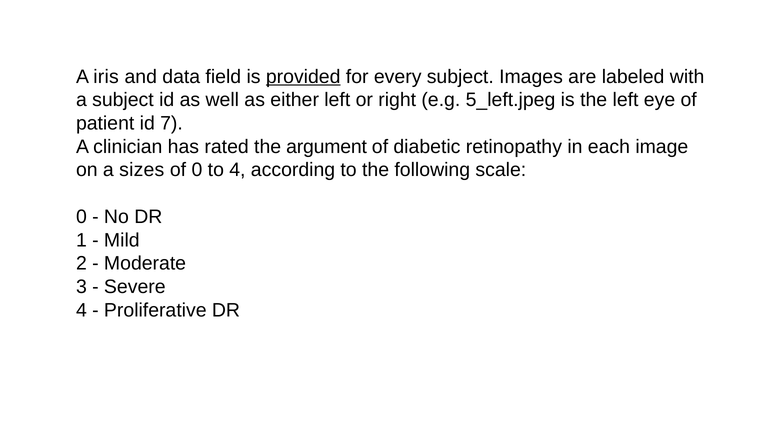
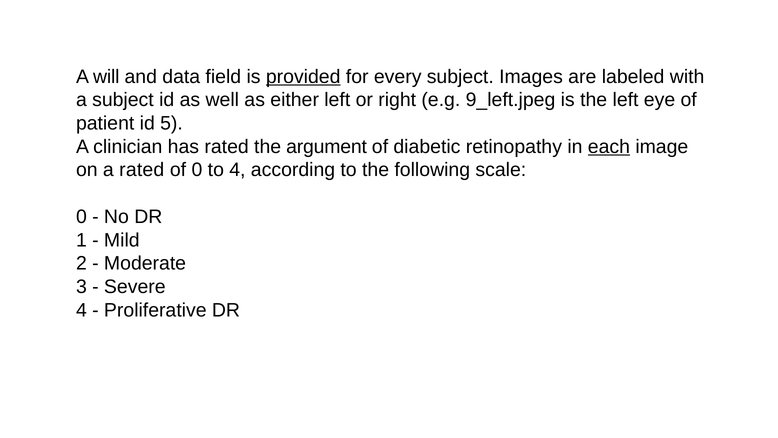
iris: iris -> will
5_left.jpeg: 5_left.jpeg -> 9_left.jpeg
7: 7 -> 5
each underline: none -> present
a sizes: sizes -> rated
